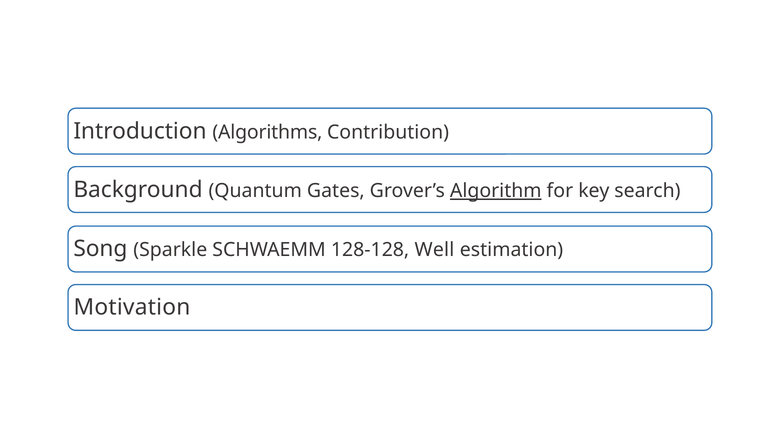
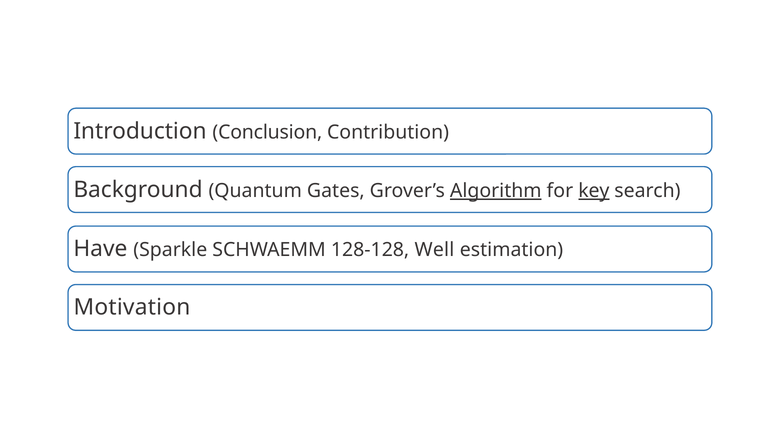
Algorithms: Algorithms -> Conclusion
key underline: none -> present
Song: Song -> Have
